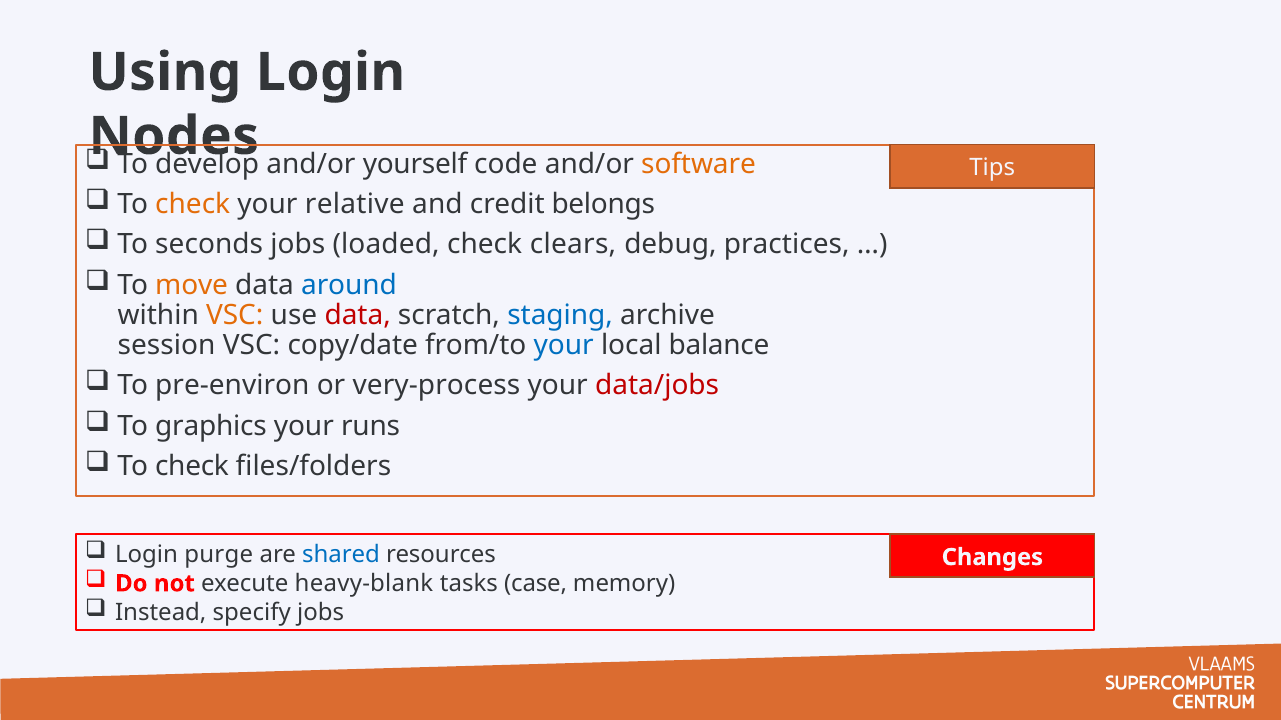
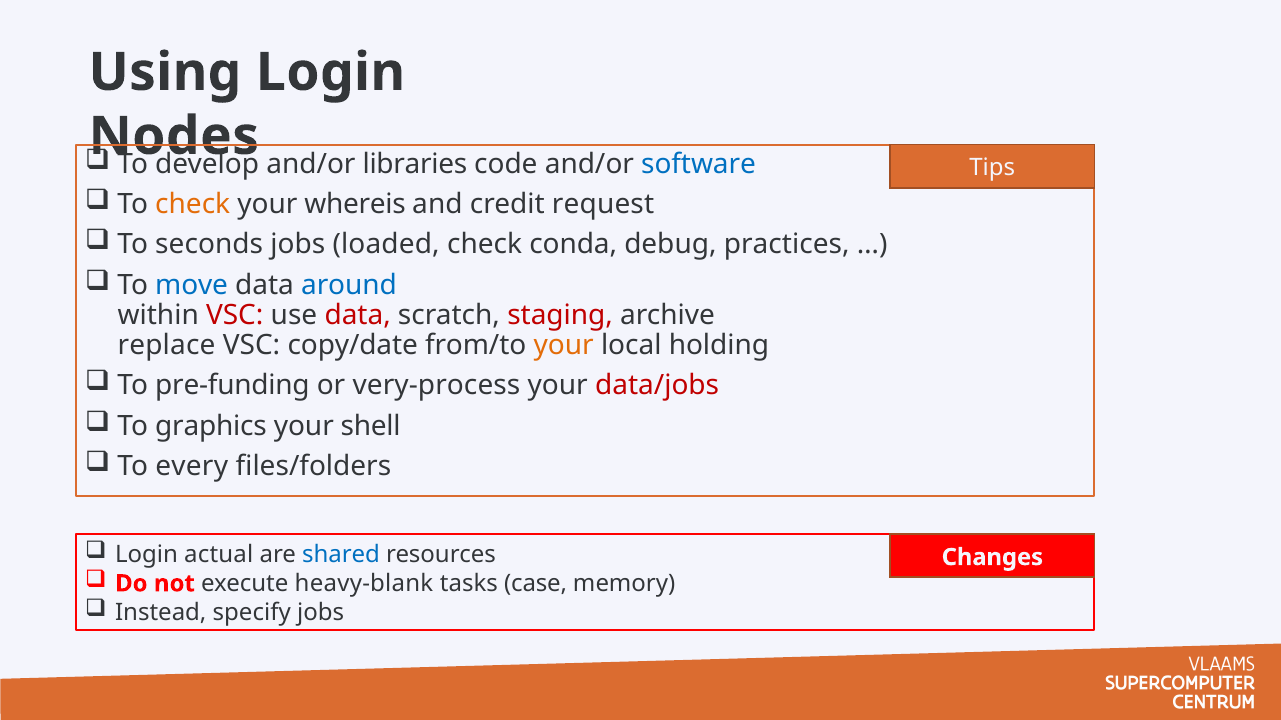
yourself: yourself -> libraries
software colour: orange -> blue
relative: relative -> whereis
belongs: belongs -> request
clears: clears -> conda
move colour: orange -> blue
VSC at (235, 315) colour: orange -> red
staging colour: blue -> red
session: session -> replace
your at (564, 346) colour: blue -> orange
balance: balance -> holding
pre-environ: pre-environ -> pre-funding
runs: runs -> shell
check at (192, 467): check -> every
purge: purge -> actual
